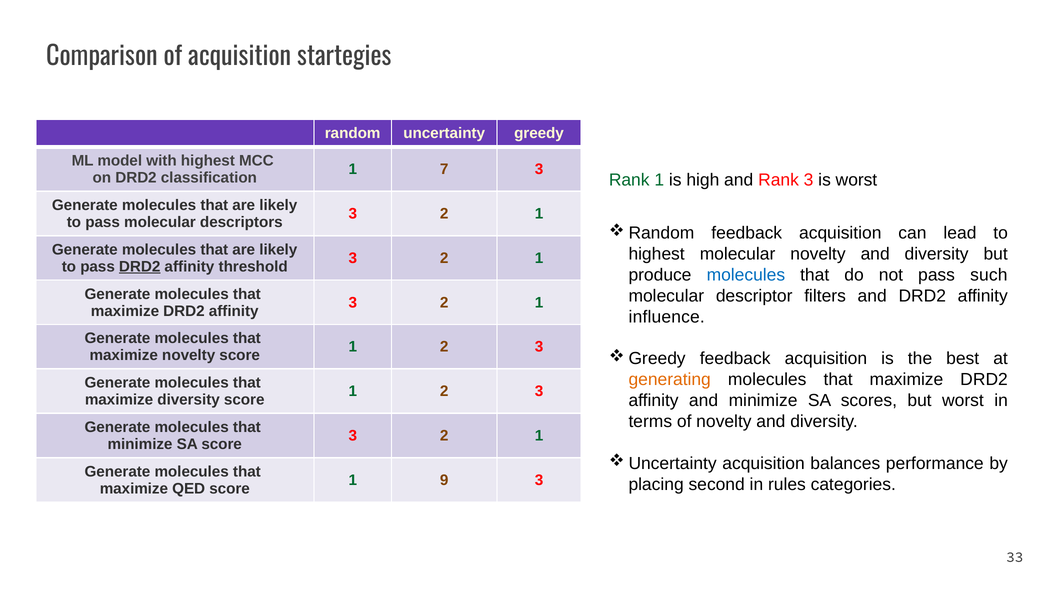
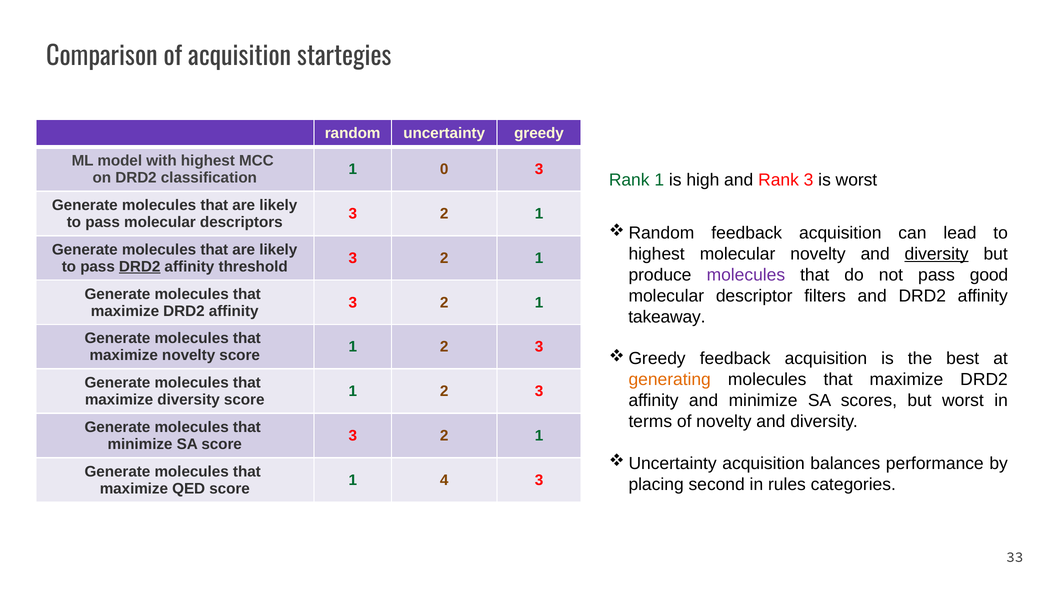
7: 7 -> 0
diversity at (937, 254) underline: none -> present
molecules at (746, 275) colour: blue -> purple
such: such -> good
influence: influence -> takeaway
9: 9 -> 4
